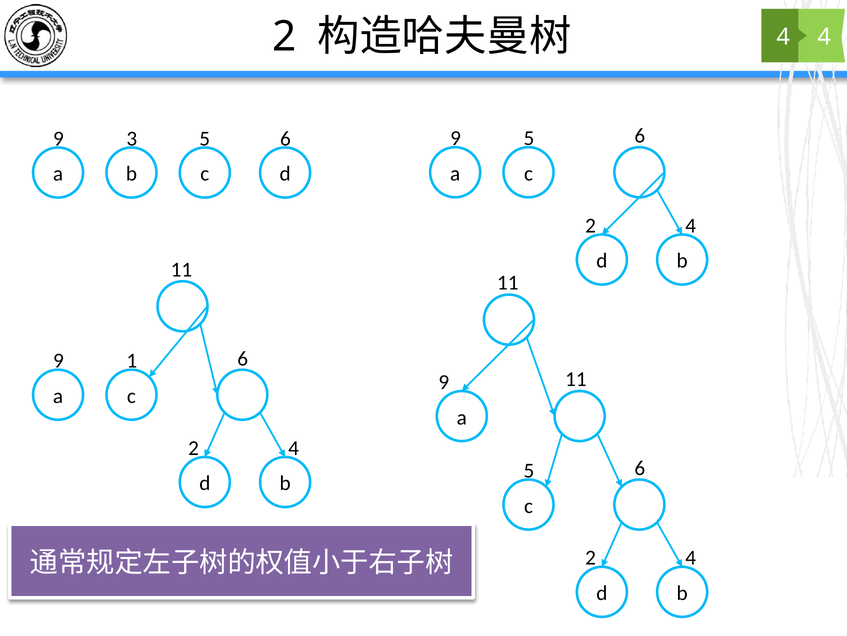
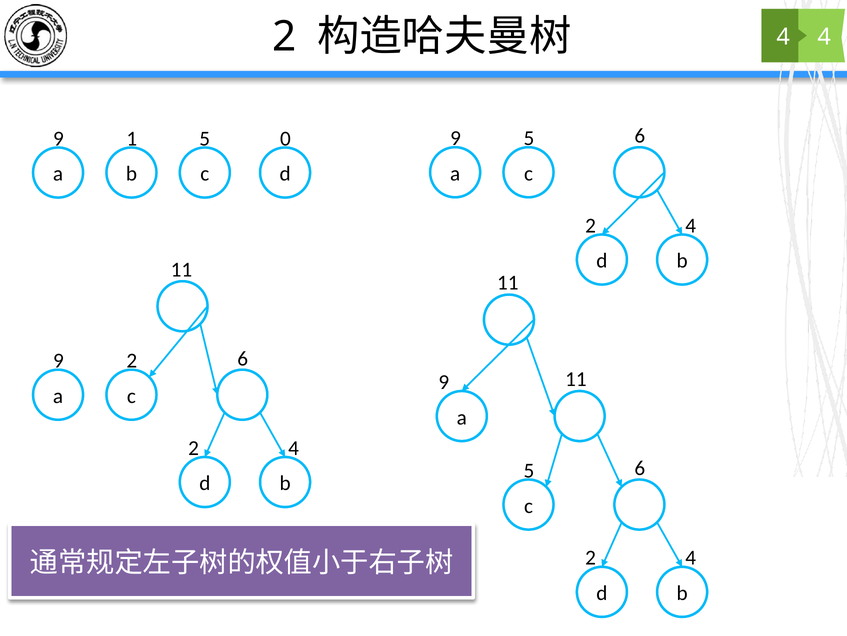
3: 3 -> 1
5 6: 6 -> 0
9 1: 1 -> 2
